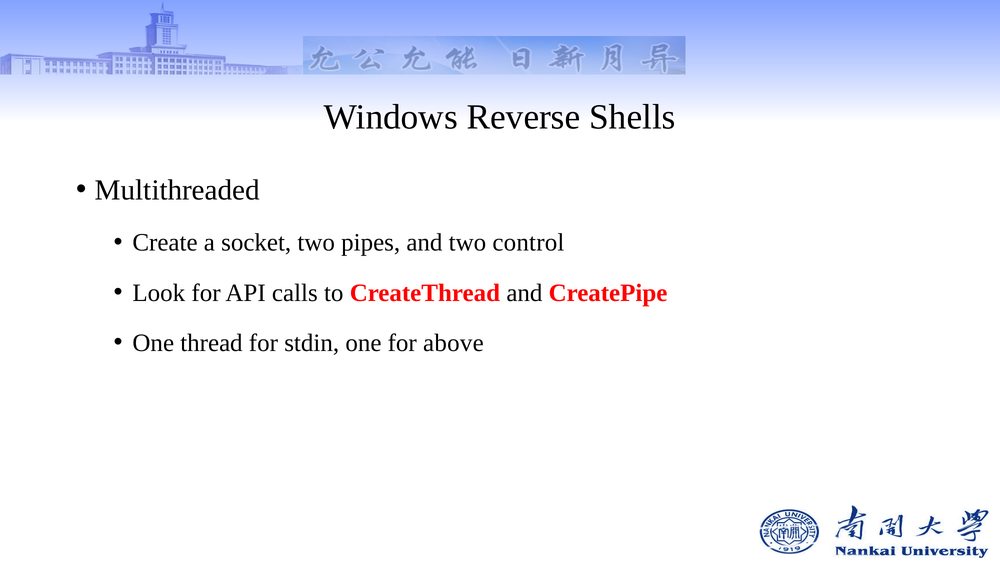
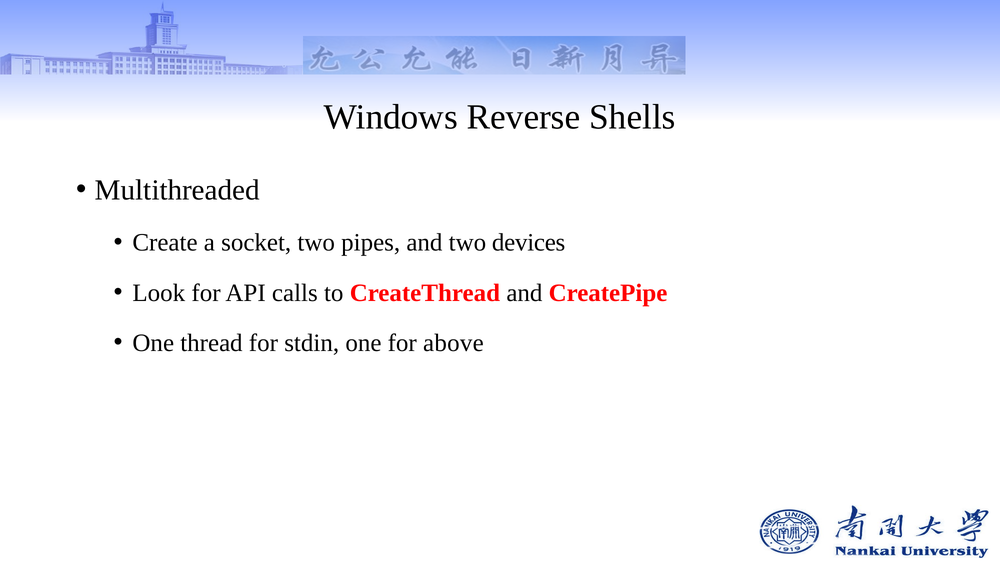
control: control -> devices
